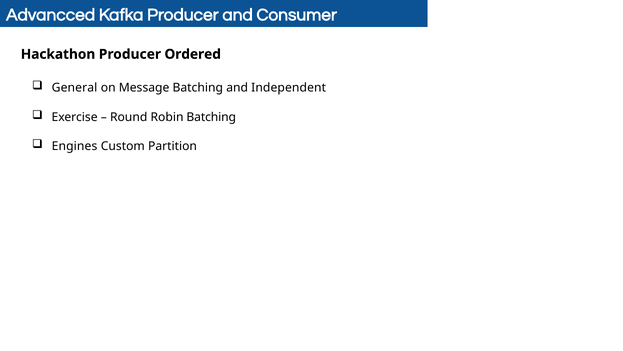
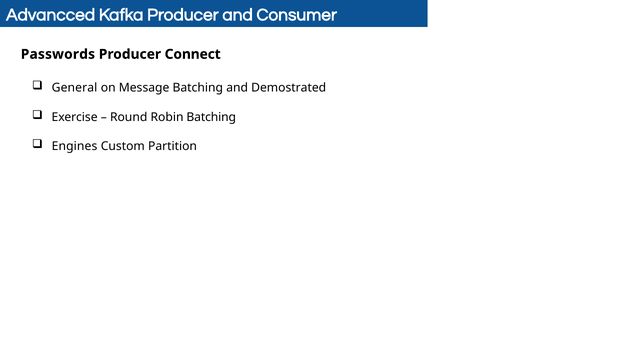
Hackathon: Hackathon -> Passwords
Ordered: Ordered -> Connect
Independent: Independent -> Demostrated
